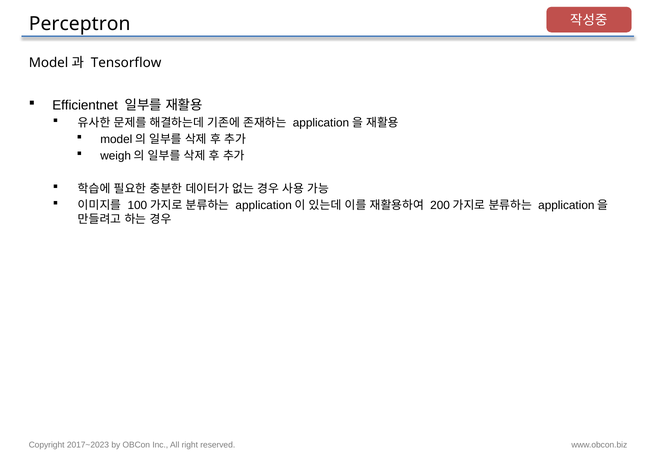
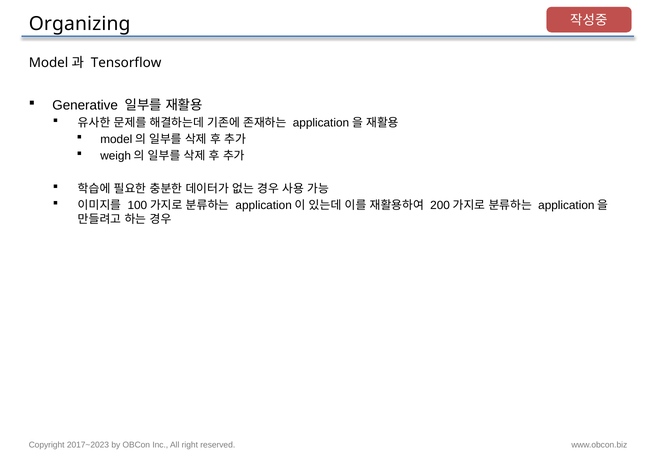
Perceptron: Perceptron -> Organizing
Efficientnet: Efficientnet -> Generative
